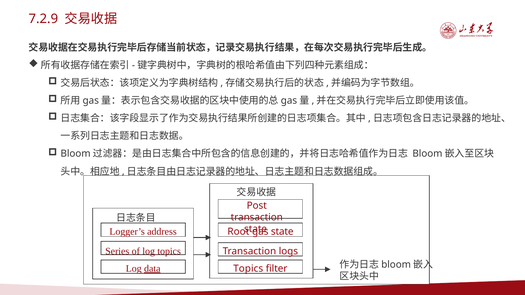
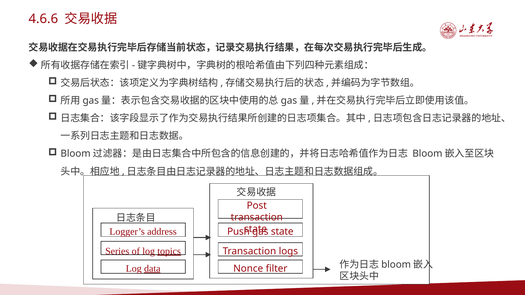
7.2.9: 7.2.9 -> 4.6.6
Root: Root -> Push
topics at (169, 251) underline: none -> present
Topics at (248, 269): Topics -> Nonce
